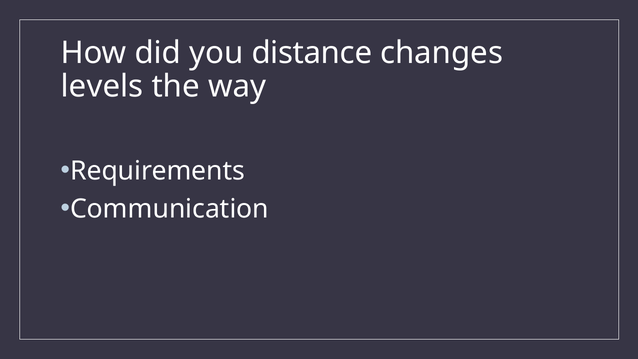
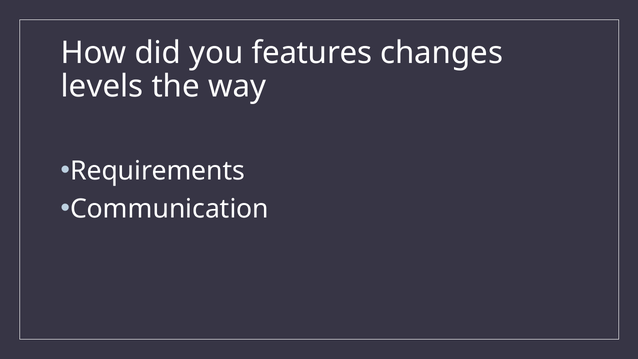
distance: distance -> features
